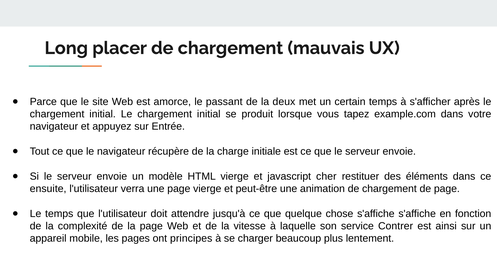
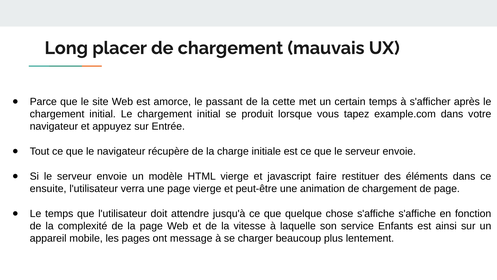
deux: deux -> cette
cher: cher -> faire
Contrer: Contrer -> Enfants
principes: principes -> message
